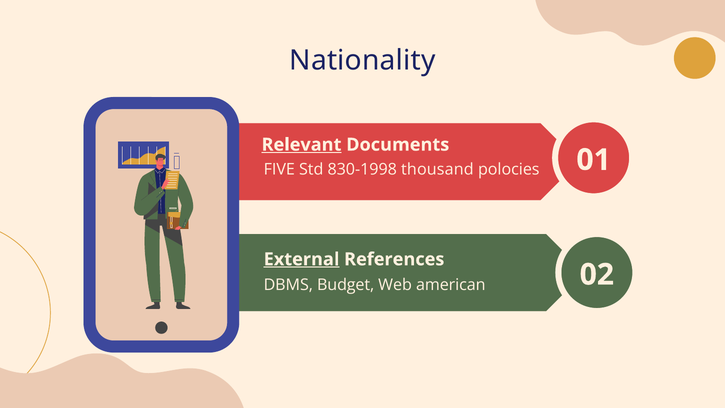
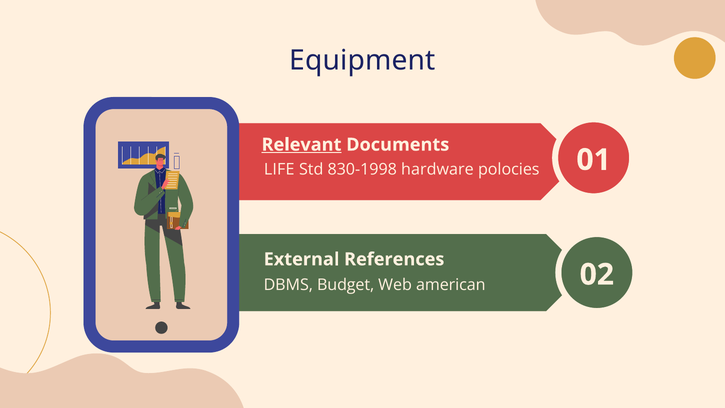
Nationality: Nationality -> Equipment
FIVE: FIVE -> LIFE
thousand: thousand -> hardware
External underline: present -> none
